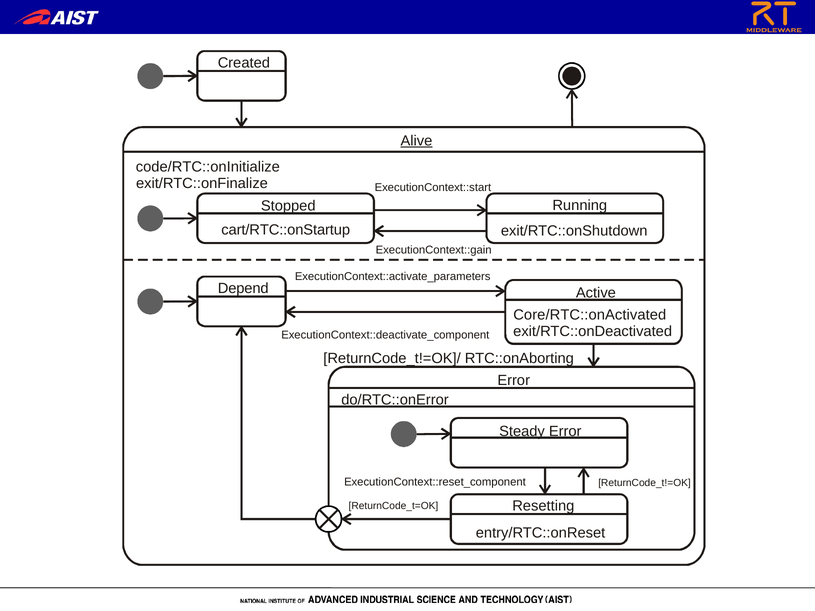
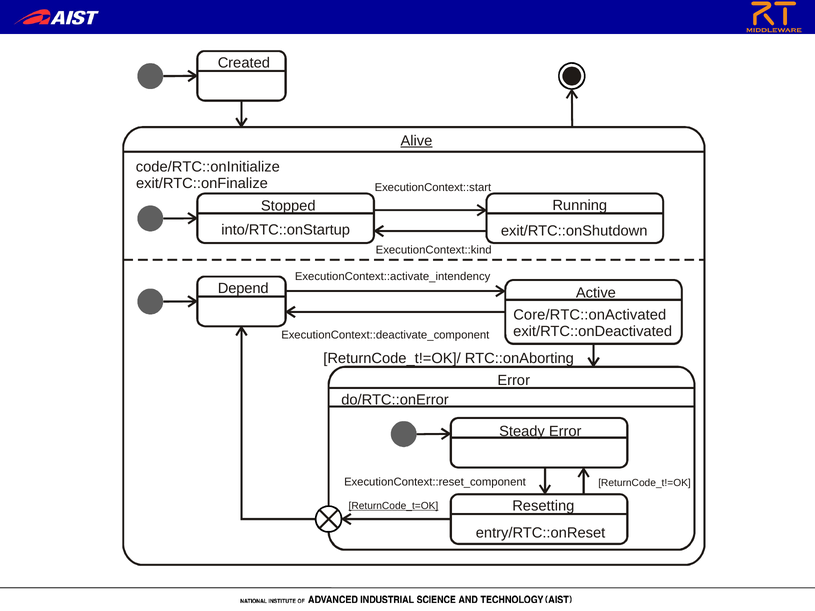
cart/RTC::onStartup: cart/RTC::onStartup -> into/RTC::onStartup
ExecutionContext::gain: ExecutionContext::gain -> ExecutionContext::kind
ExecutionContext::activate_parameters: ExecutionContext::activate_parameters -> ExecutionContext::activate_intendency
ReturnCode_t=OK underline: none -> present
